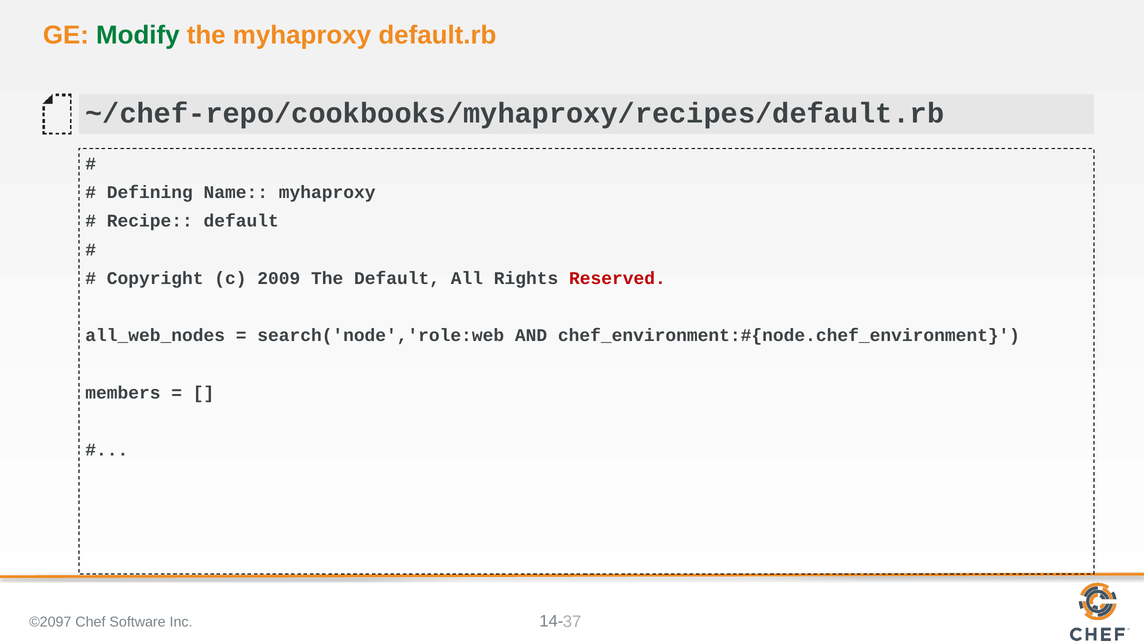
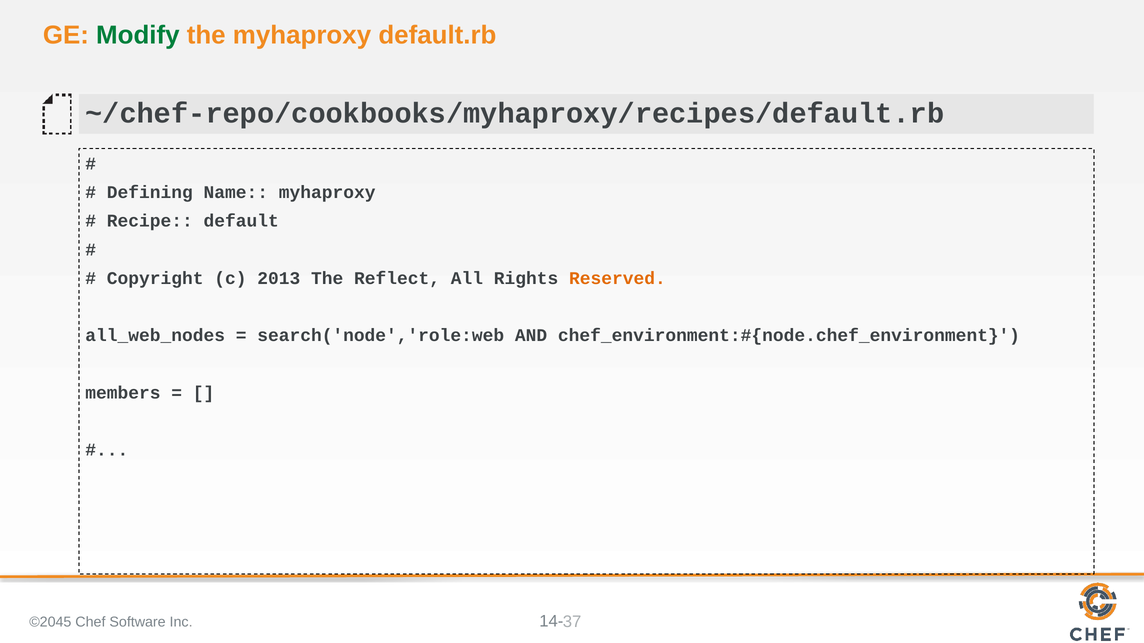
2009: 2009 -> 2013
The Default: Default -> Reflect
Reserved colour: red -> orange
©2097: ©2097 -> ©2045
